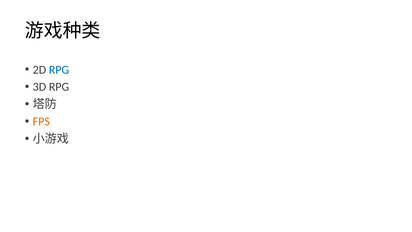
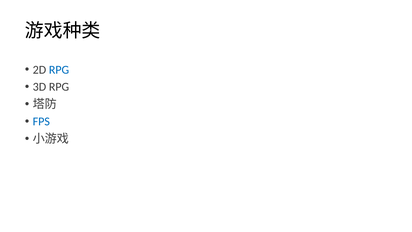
FPS colour: orange -> blue
